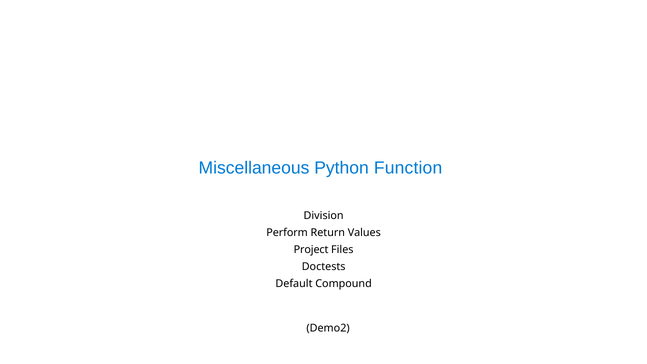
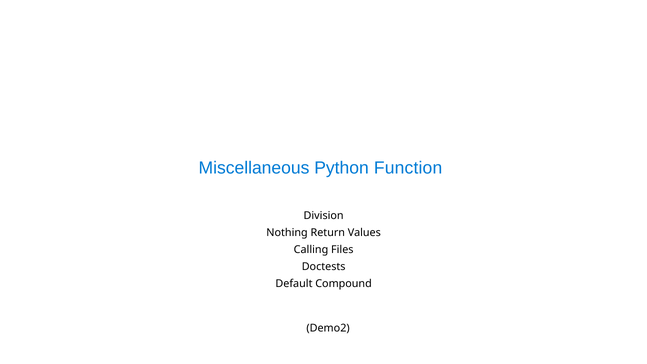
Perform: Perform -> Nothing
Project: Project -> Calling
